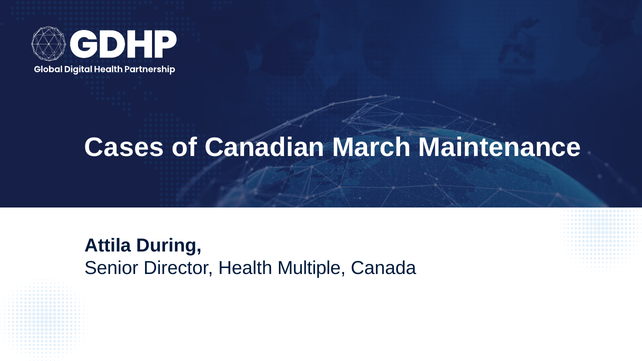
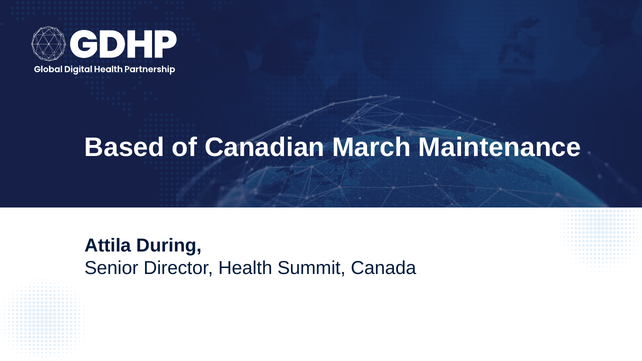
Cases: Cases -> Based
Multiple: Multiple -> Summit
